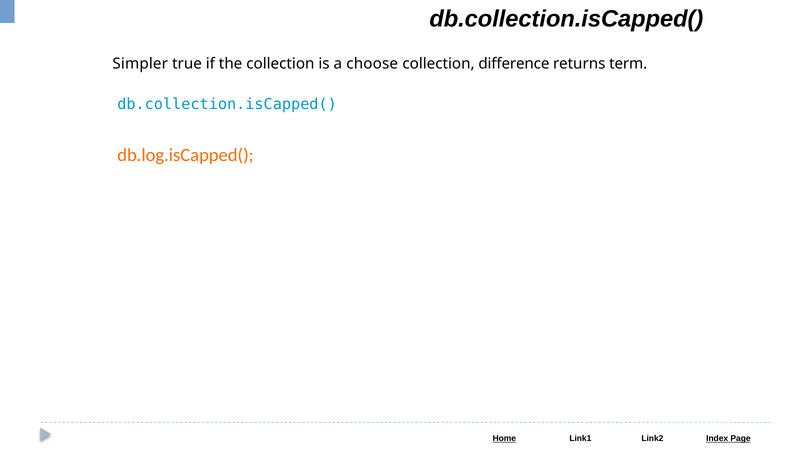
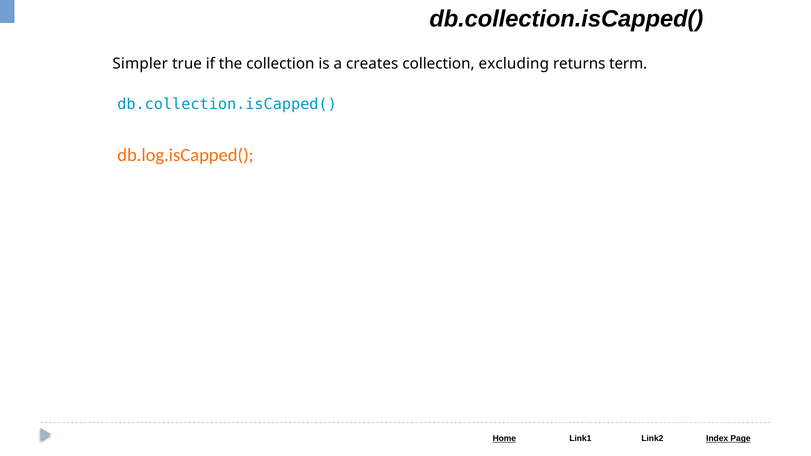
choose: choose -> creates
difference: difference -> excluding
